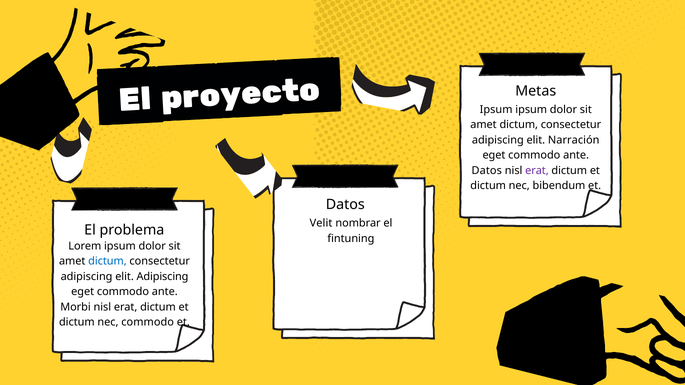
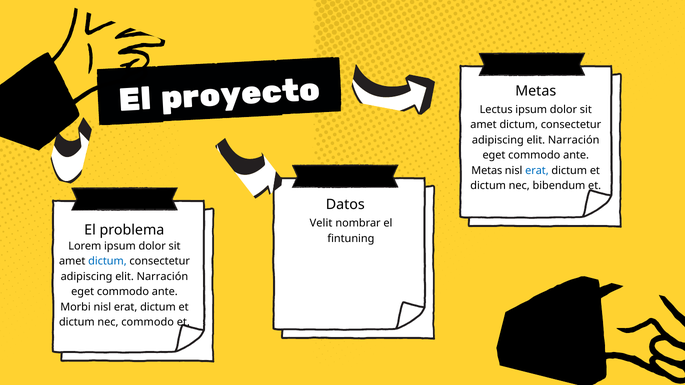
Ipsum at (496, 109): Ipsum -> Lectus
Datos at (487, 171): Datos -> Metas
erat at (537, 171) colour: purple -> blue
Adipiscing at (163, 277): Adipiscing -> Narración
